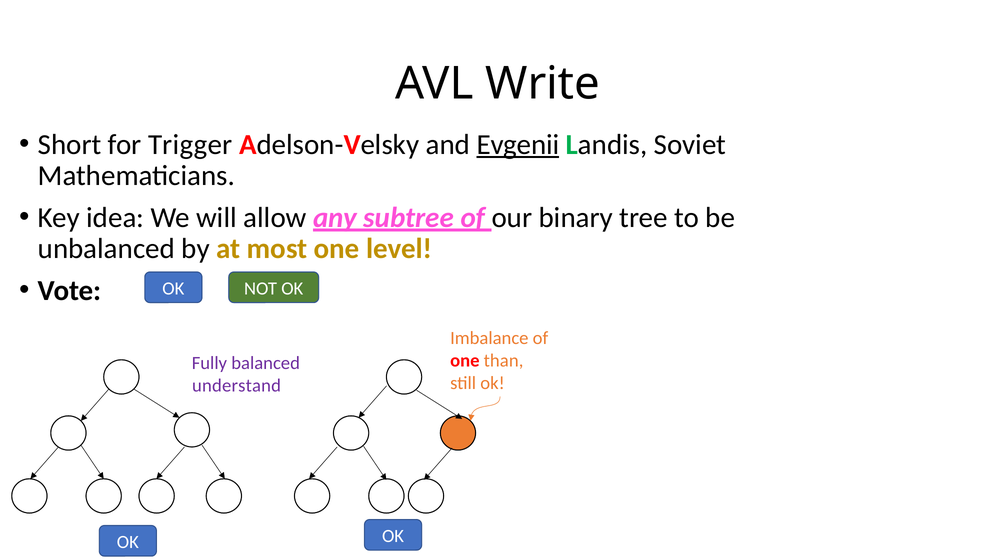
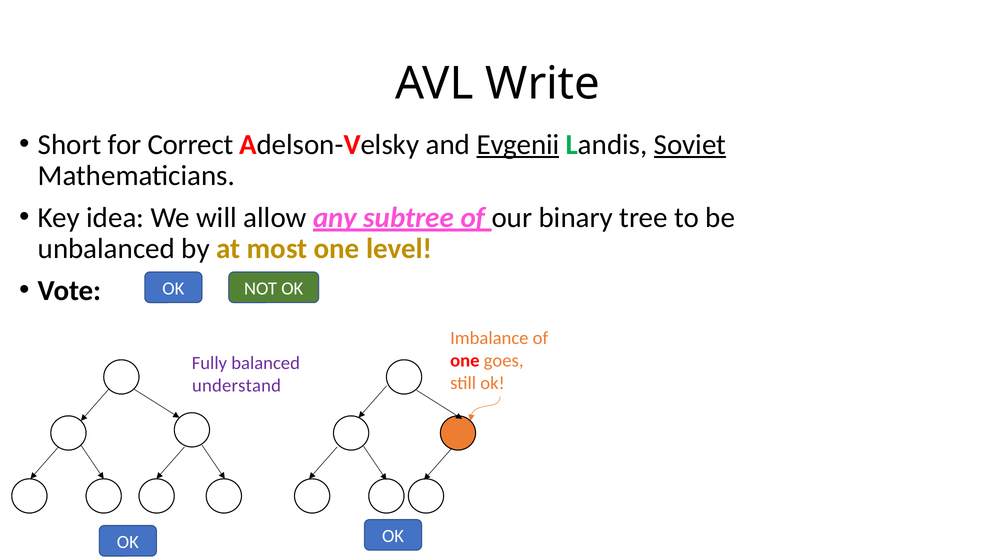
Trigger: Trigger -> Correct
Soviet underline: none -> present
than: than -> goes
